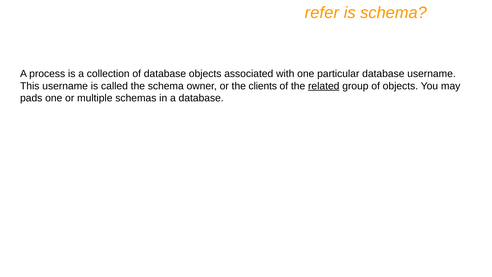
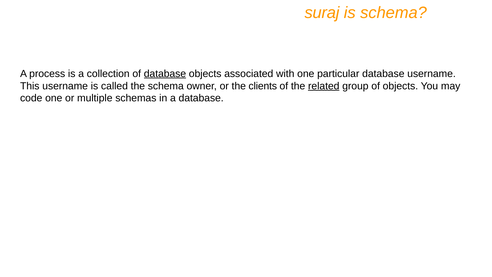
refer: refer -> suraj
database at (165, 74) underline: none -> present
pads: pads -> code
